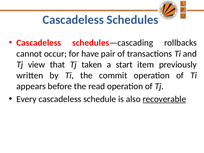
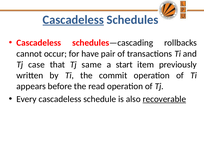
Cascadeless at (73, 20) underline: none -> present
view: view -> case
taken: taken -> same
